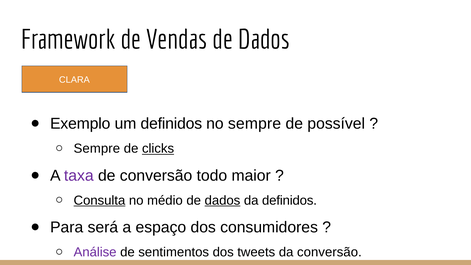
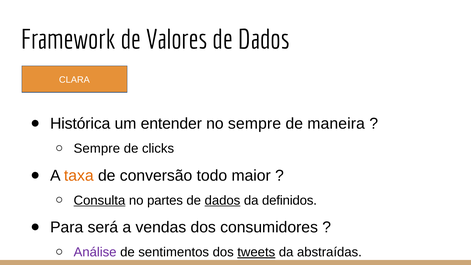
Vendas: Vendas -> Valores
Exemplo: Exemplo -> Histórica
um definidos: definidos -> entender
possível: possível -> maneira
clicks underline: present -> none
taxa colour: purple -> orange
médio: médio -> partes
espaço: espaço -> vendas
tweets underline: none -> present
da conversão: conversão -> abstraídas
